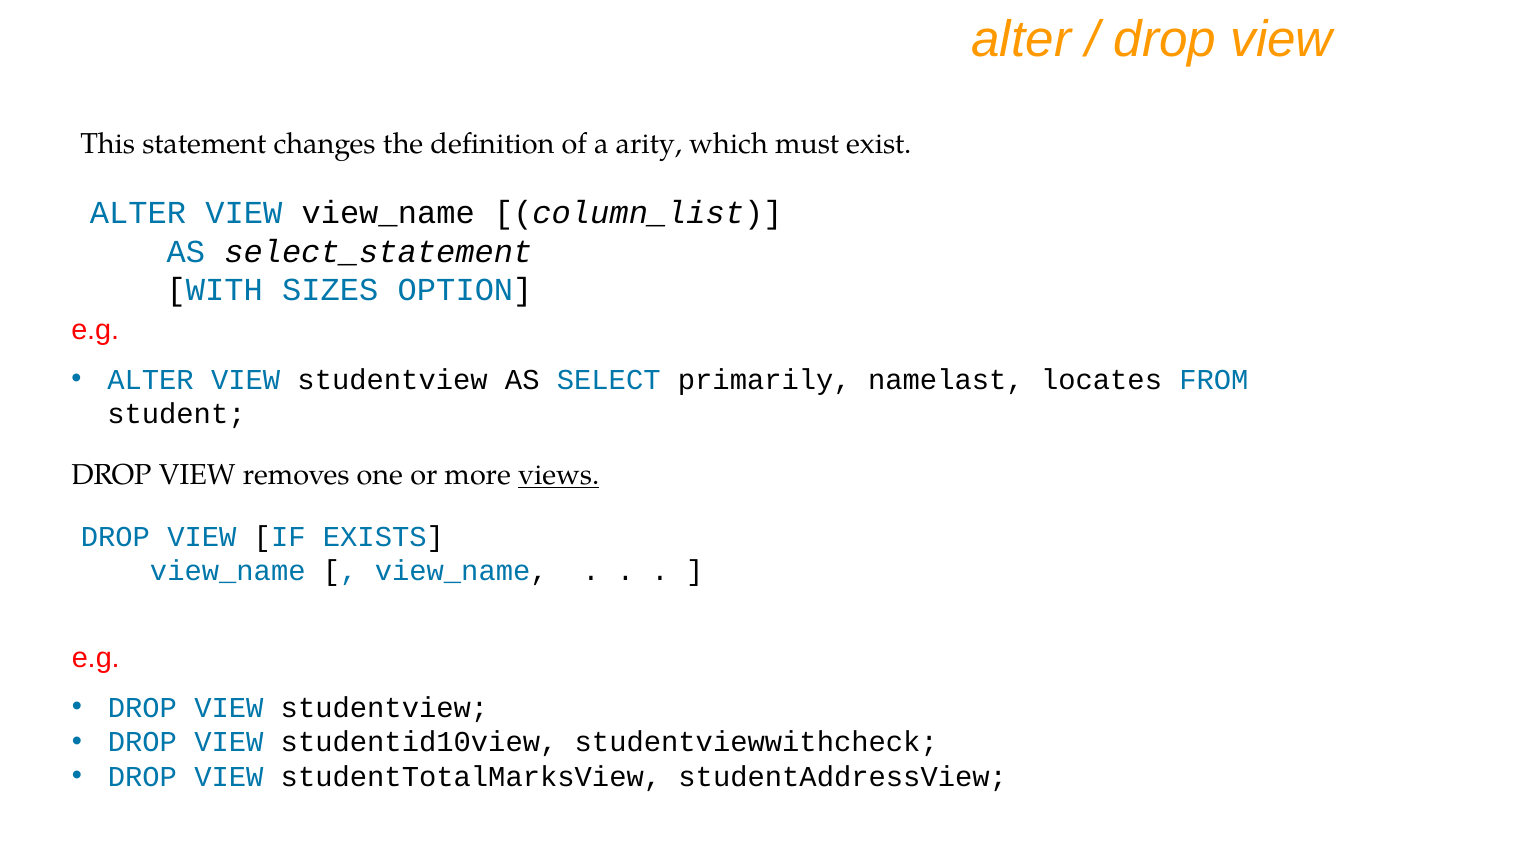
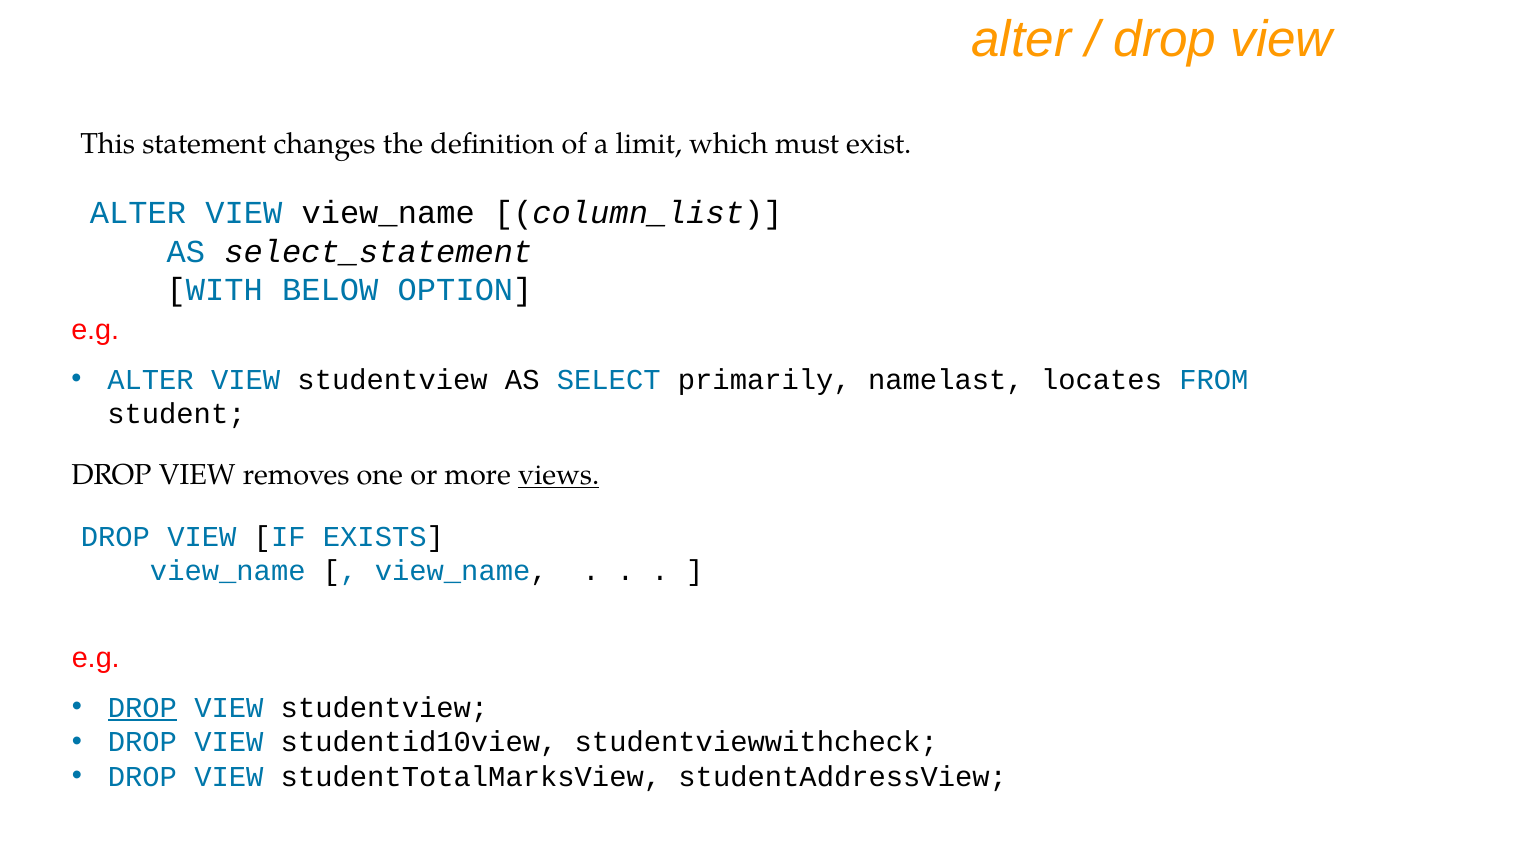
arity: arity -> limit
SIZES: SIZES -> BELOW
DROP at (142, 708) underline: none -> present
